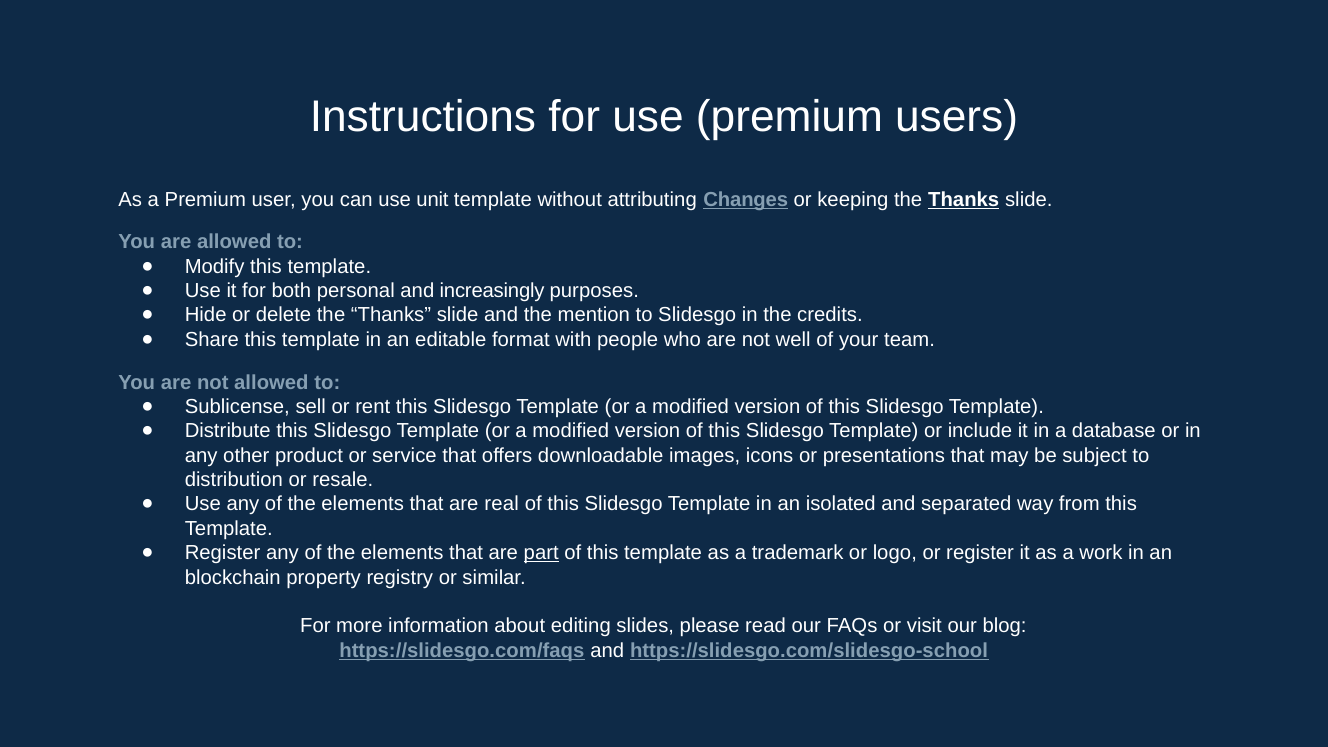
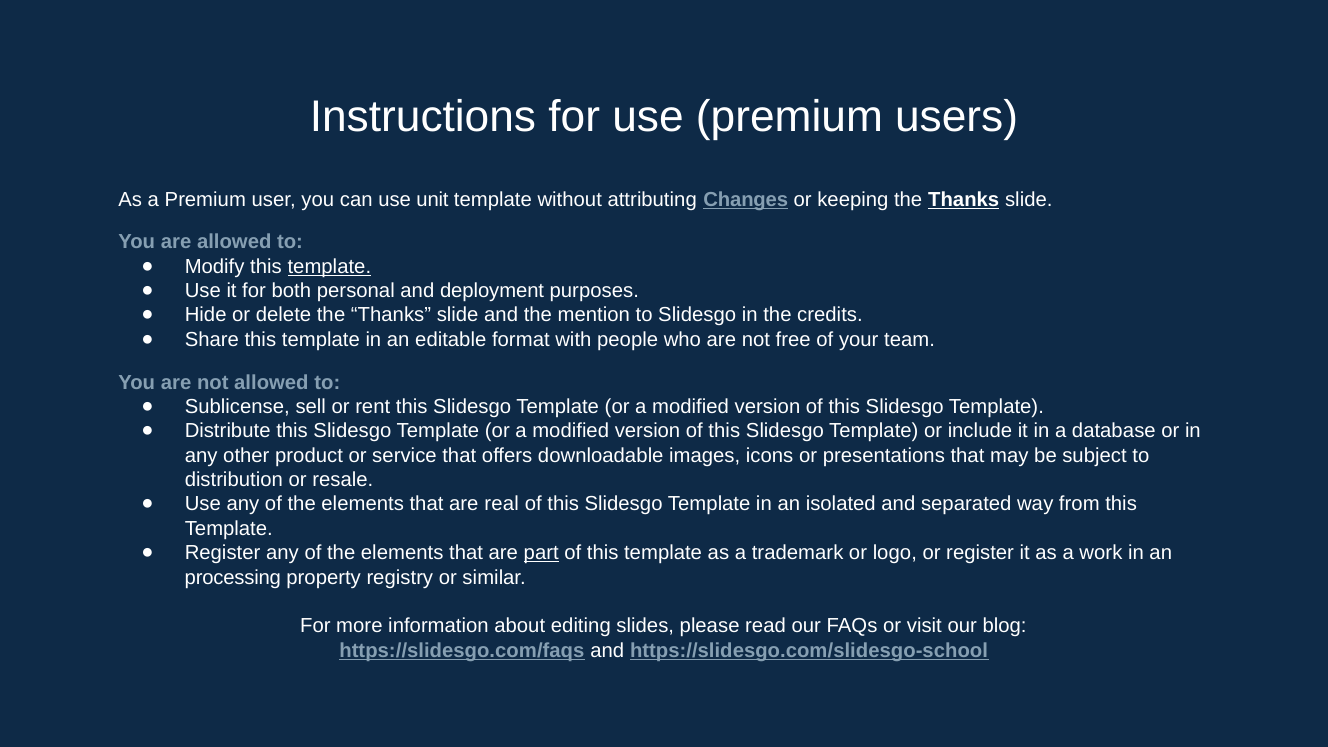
template at (329, 267) underline: none -> present
increasingly: increasingly -> deployment
well: well -> free
blockchain: blockchain -> processing
